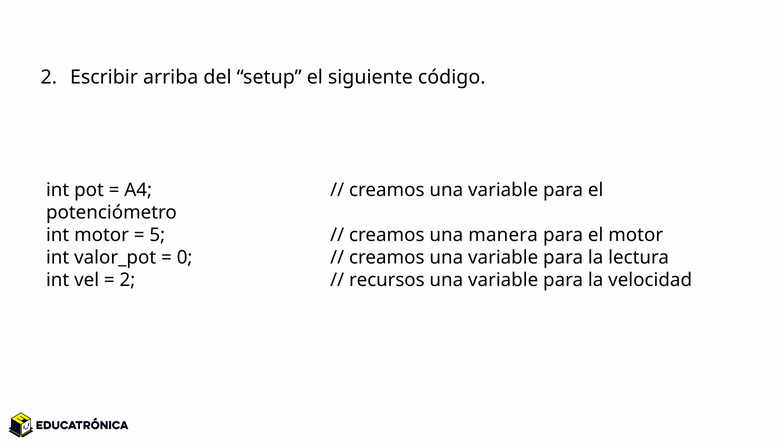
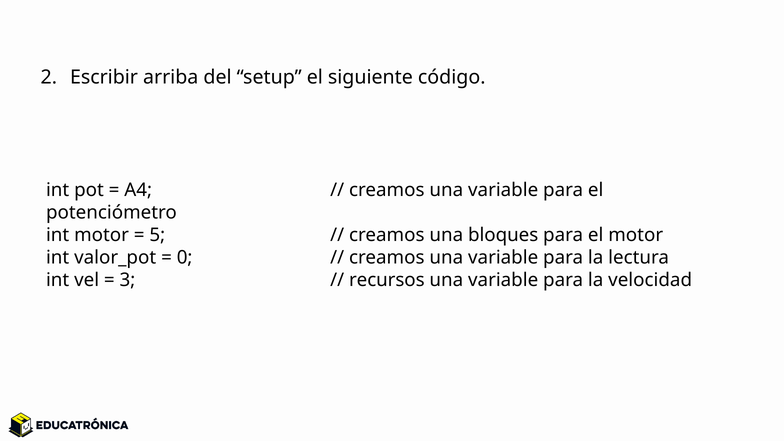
manera: manera -> bloques
2 at (127, 280): 2 -> 3
